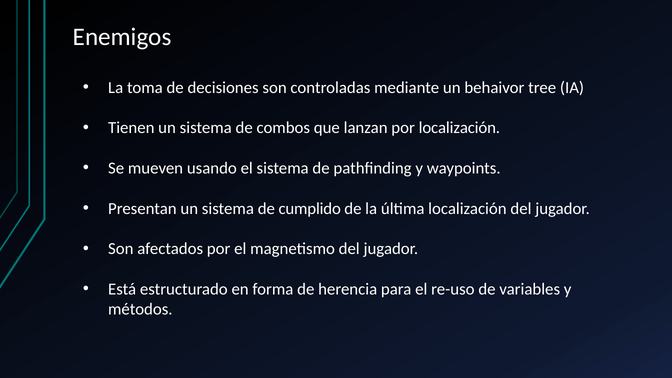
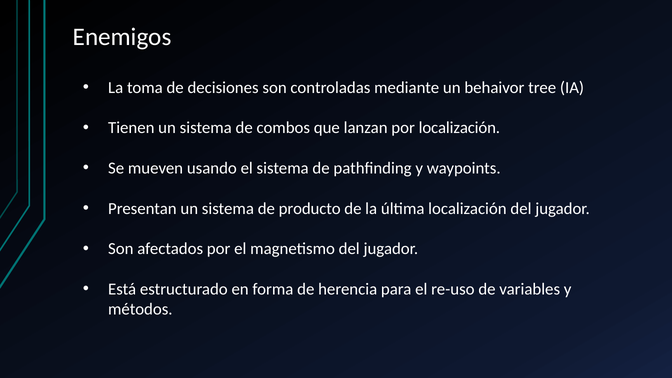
cumplido: cumplido -> producto
